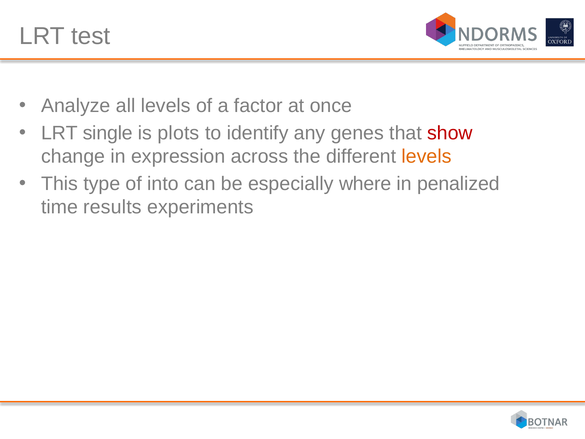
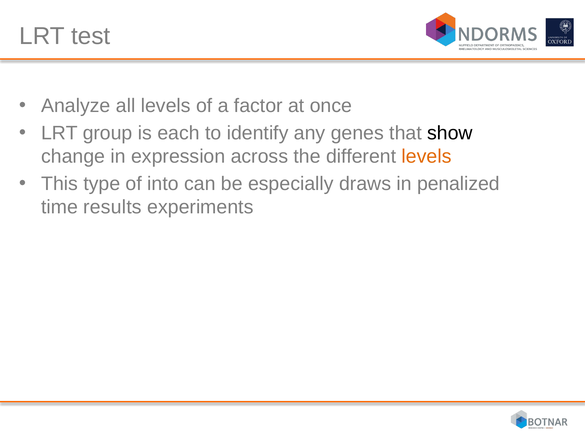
single: single -> group
plots: plots -> each
show colour: red -> black
where: where -> draws
